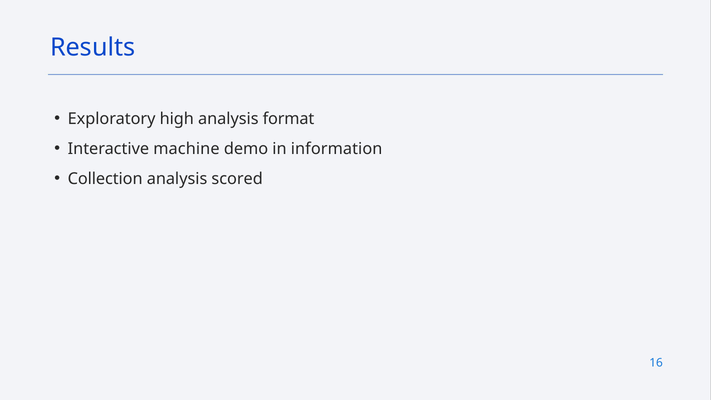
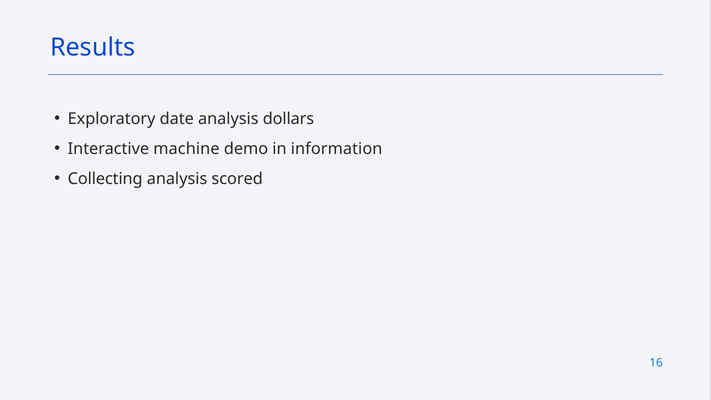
high: high -> date
format: format -> dollars
Collection: Collection -> Collecting
